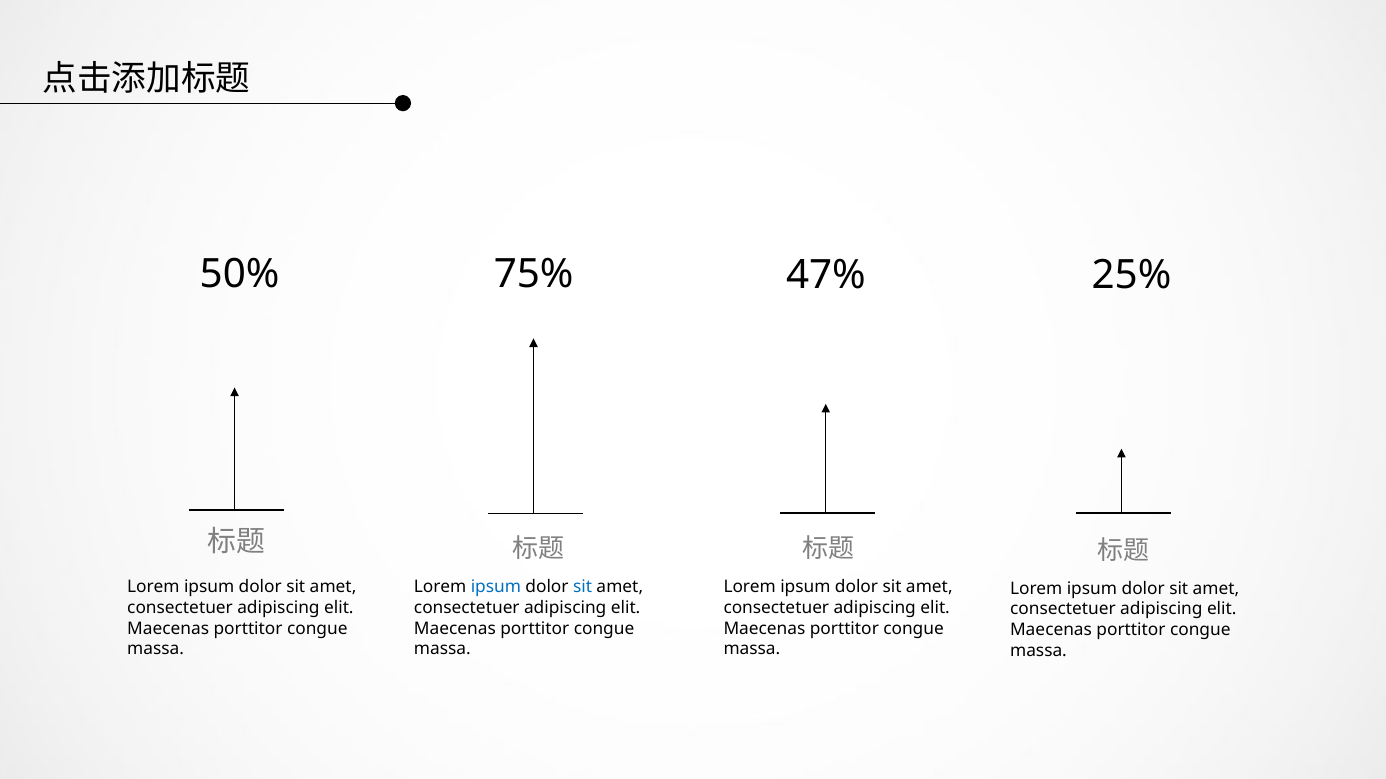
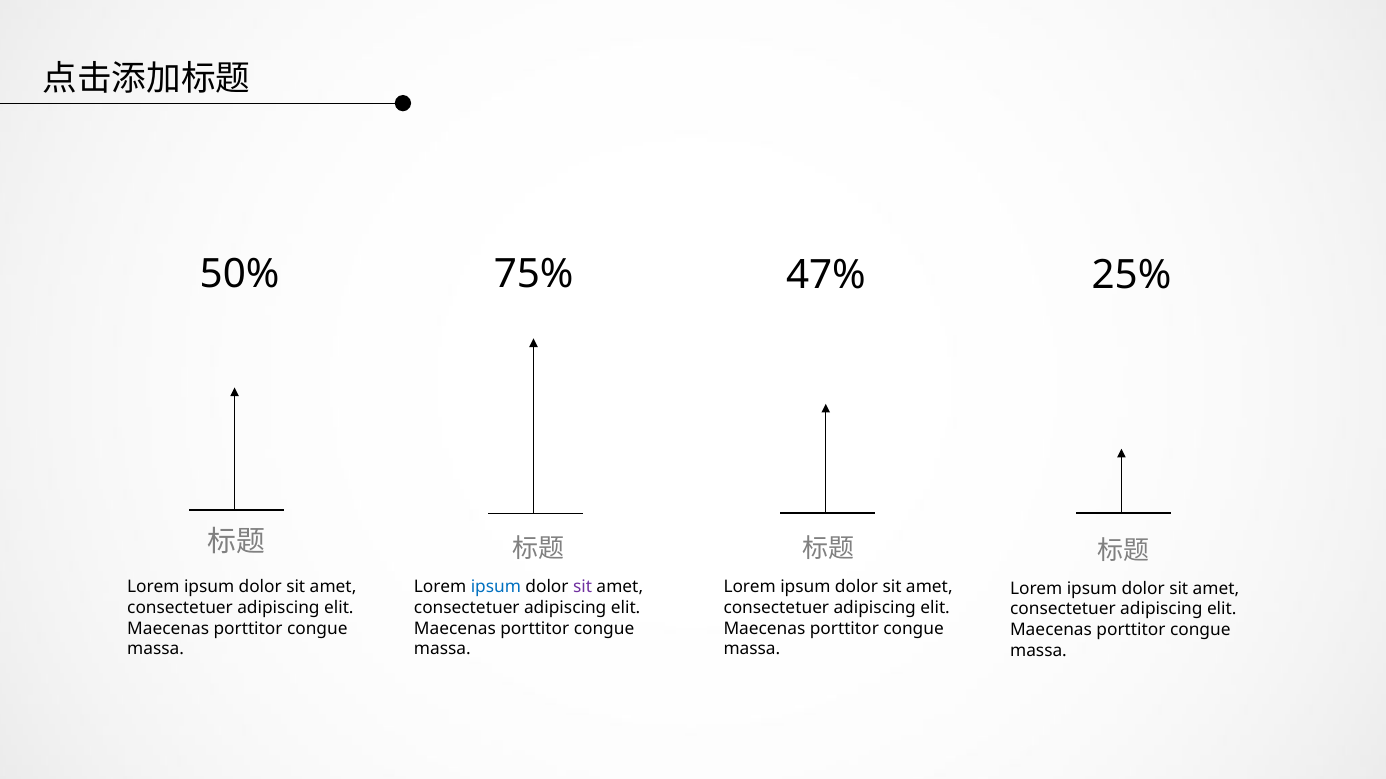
sit at (583, 587) colour: blue -> purple
